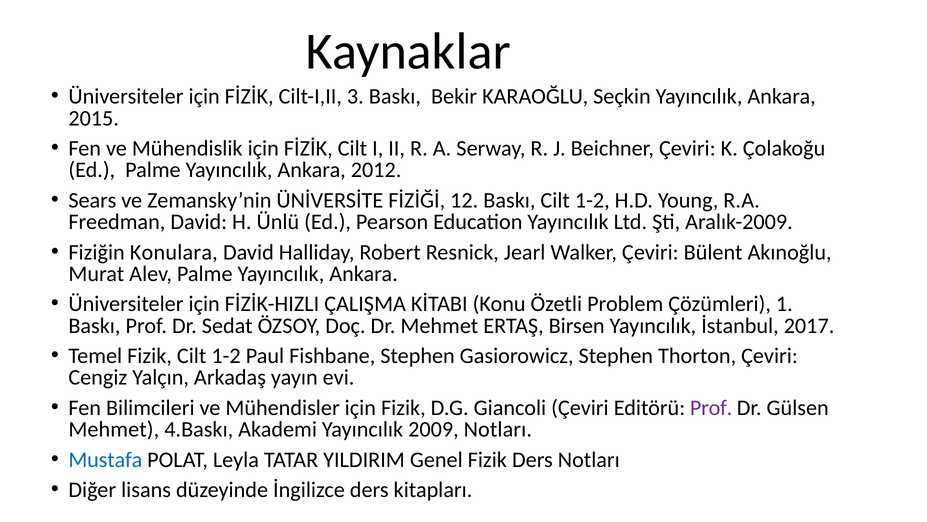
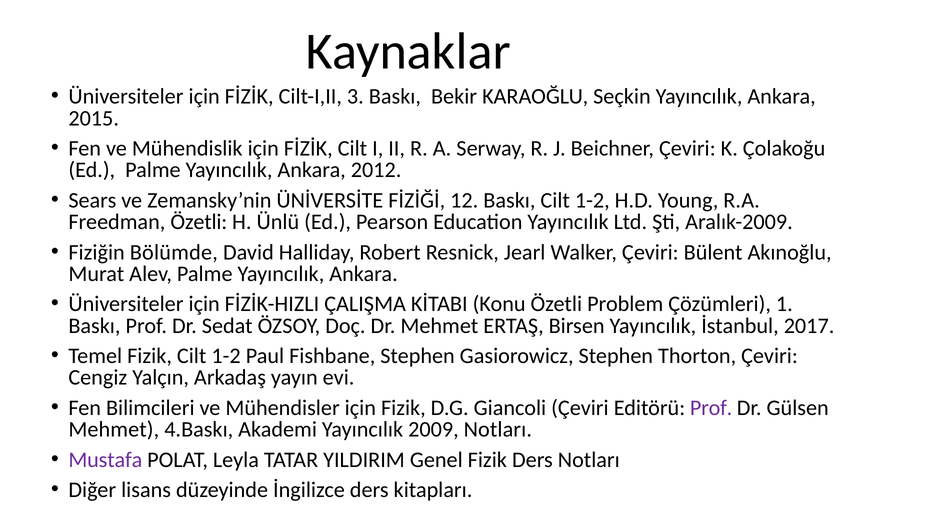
Freedman David: David -> Özetli
Konulara: Konulara -> Bölümde
Mustafa colour: blue -> purple
